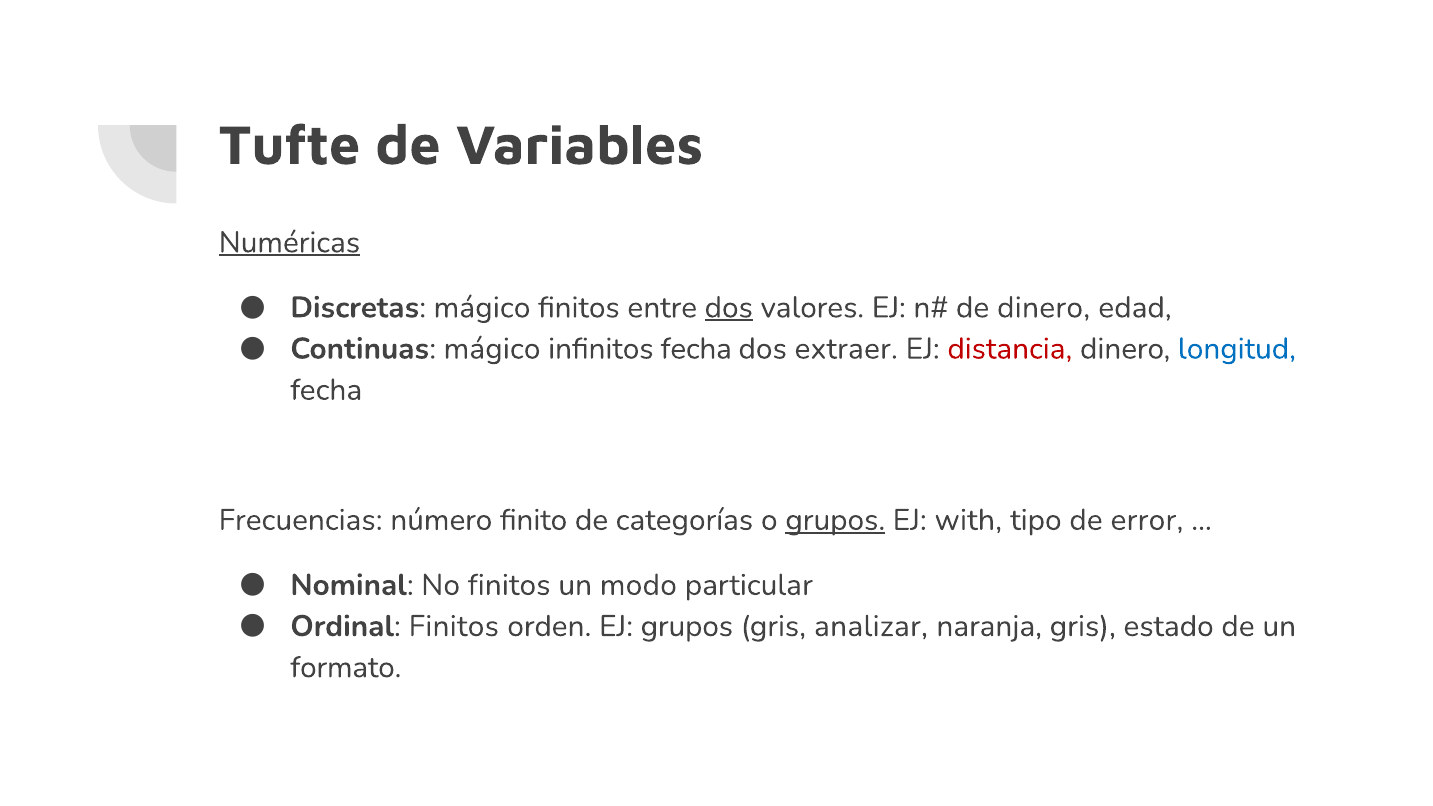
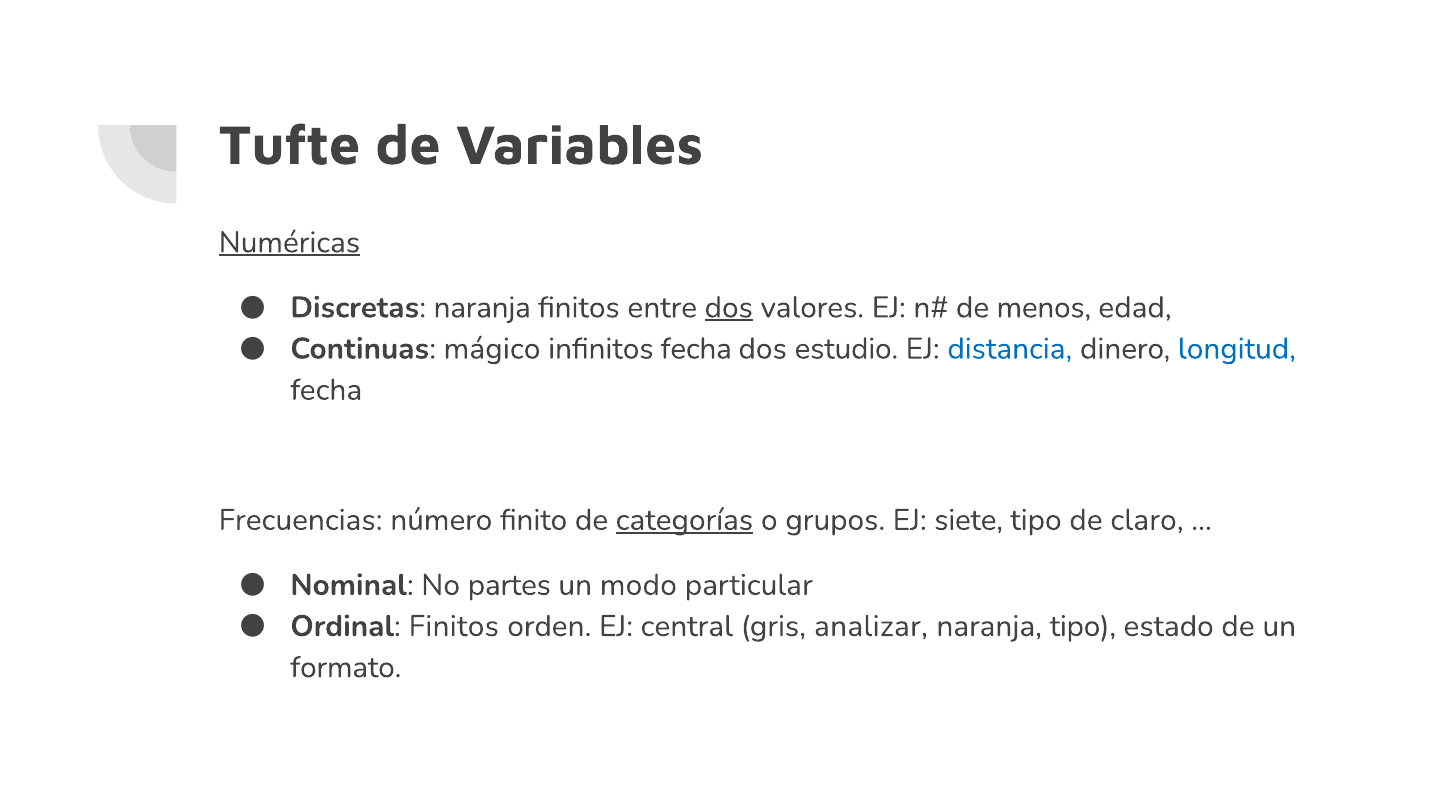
Discretas mágico: mágico -> naranja
de dinero: dinero -> menos
extraer: extraer -> estudio
distancia colour: red -> blue
categorías underline: none -> present
grupos at (835, 520) underline: present -> none
with: with -> siete
error: error -> claro
No finitos: finitos -> partes
EJ grupos: grupos -> central
naranja gris: gris -> tipo
